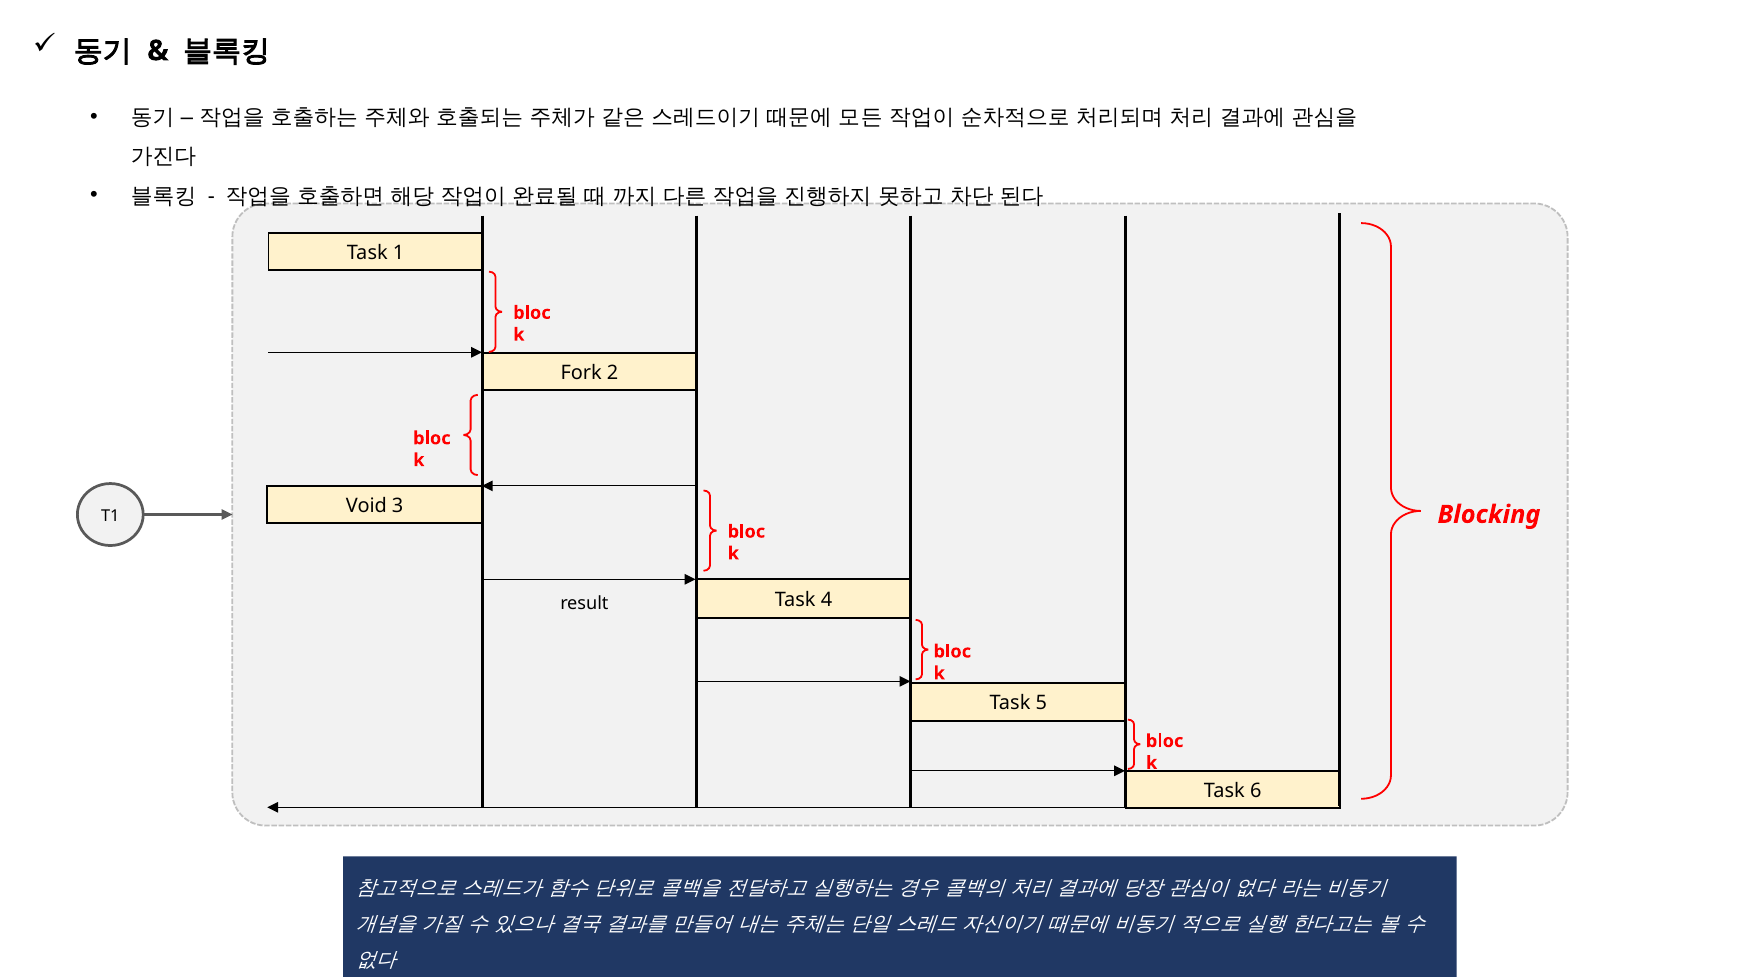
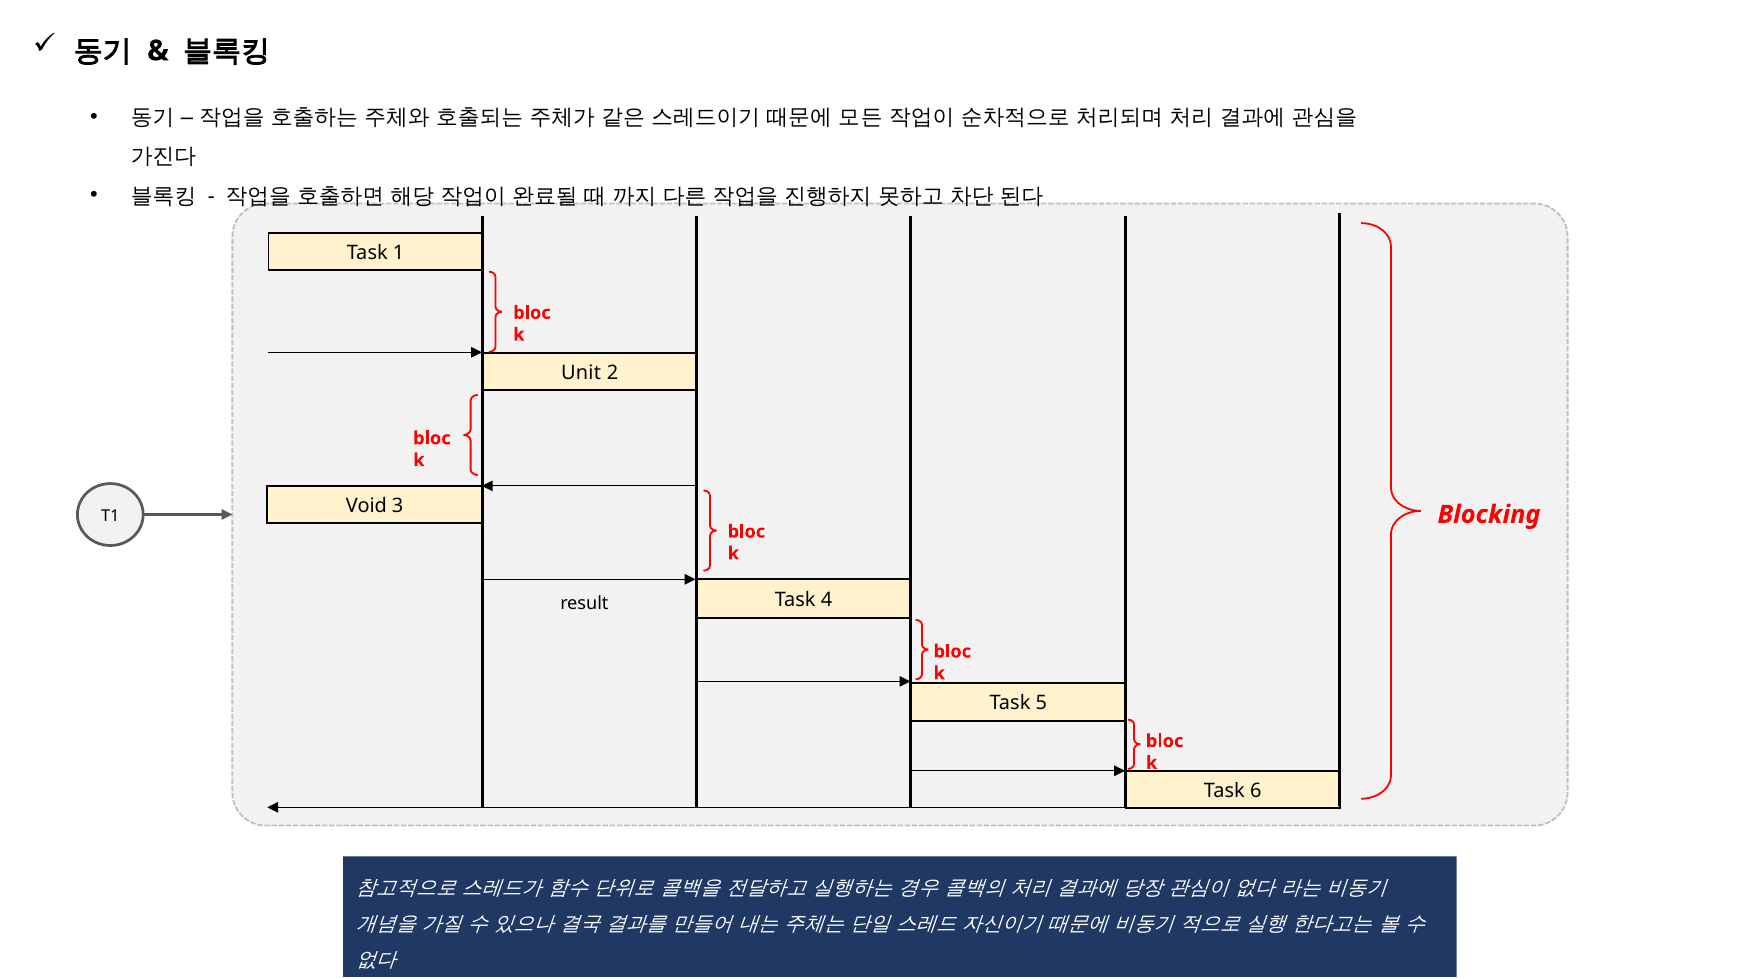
Fork: Fork -> Unit
